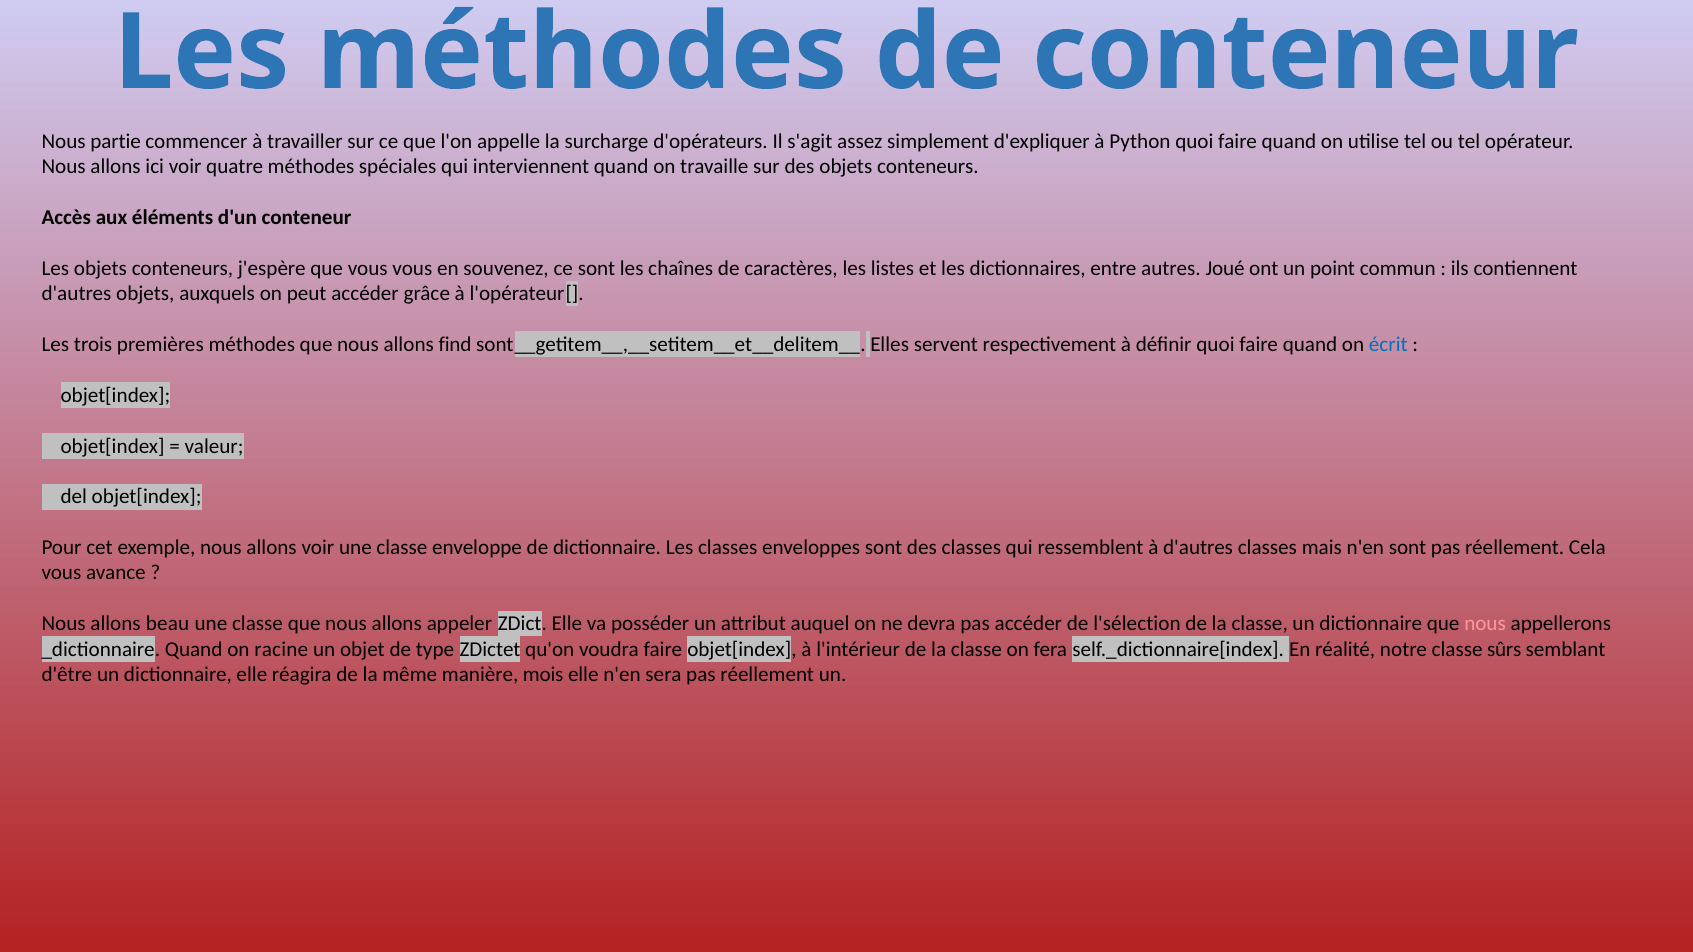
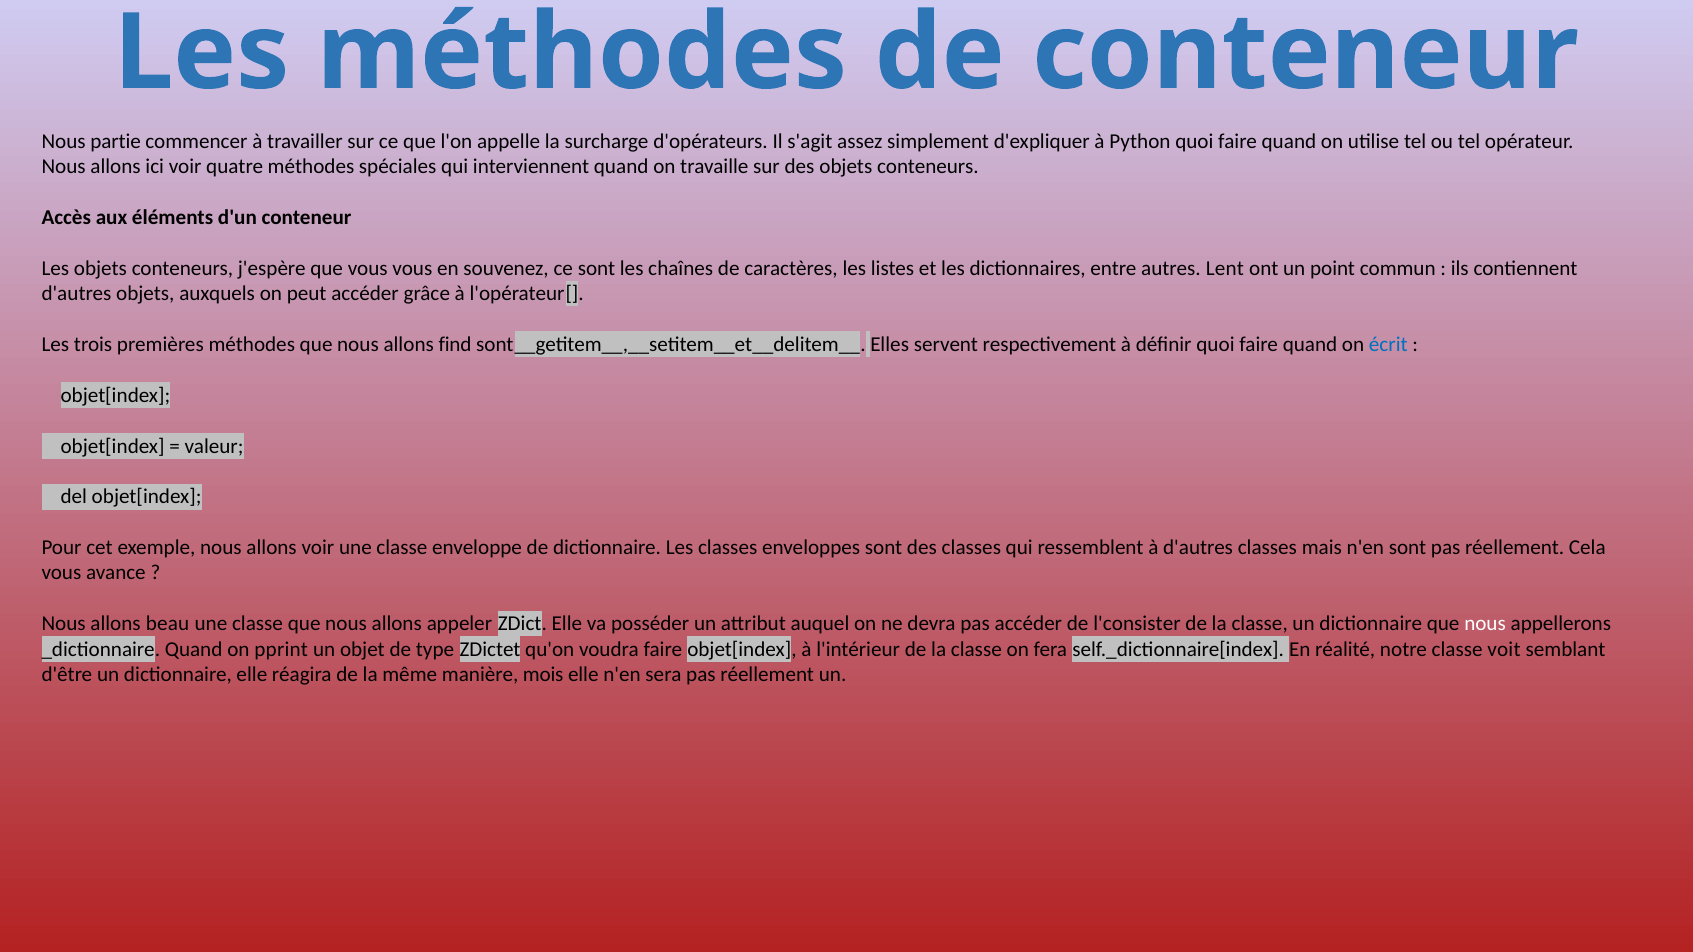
Joué: Joué -> Lent
l'sélection: l'sélection -> l'consister
nous at (1485, 624) colour: pink -> white
racine: racine -> pprint
sûrs: sûrs -> voit
